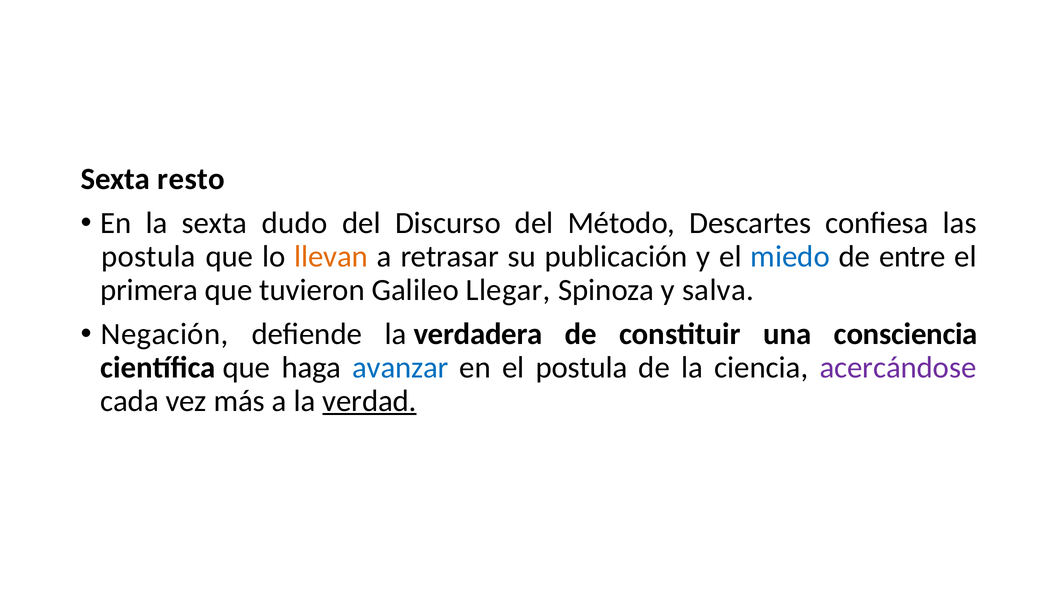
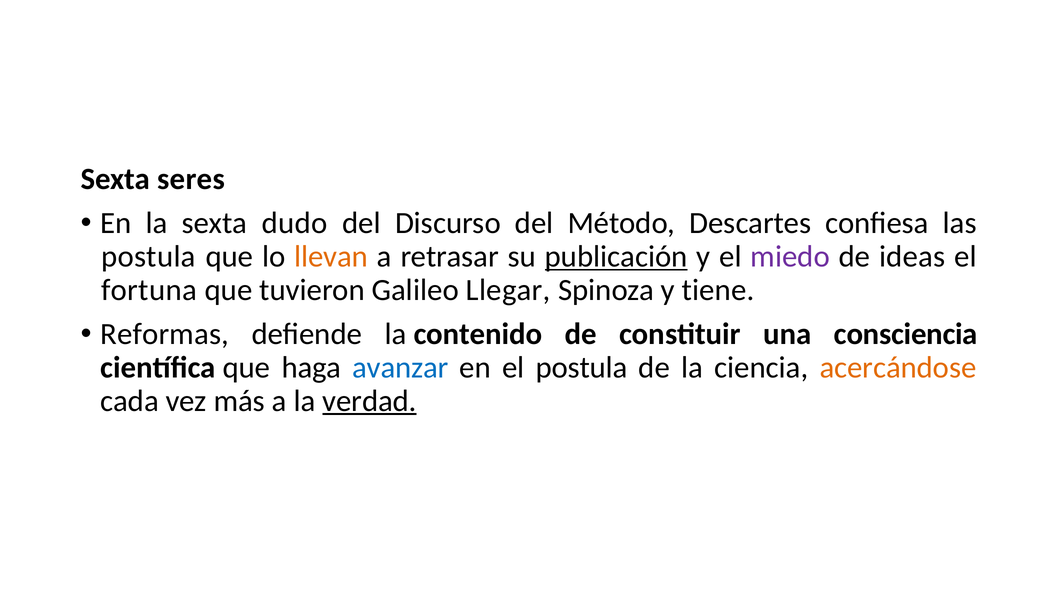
resto: resto -> seres
publicación underline: none -> present
miedo colour: blue -> purple
entre: entre -> ideas
primera: primera -> fortuna
salva: salva -> tiene
Negación: Negación -> Reformas
verdadera: verdadera -> contenido
acercándose colour: purple -> orange
